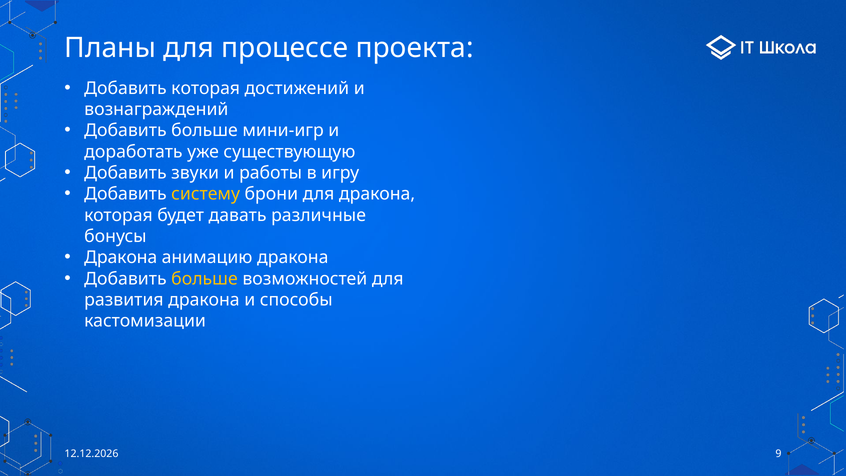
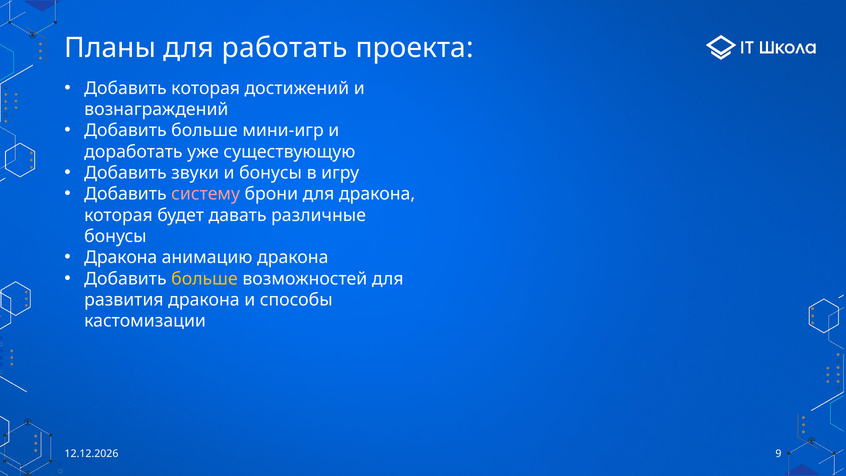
процессе: процессе -> работать
и работы: работы -> бонусы
систему colour: yellow -> pink
